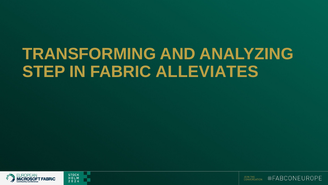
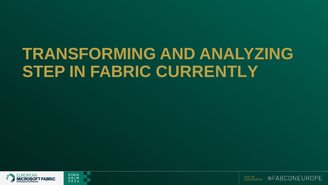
ALLEVIATES: ALLEVIATES -> CURRENTLY
